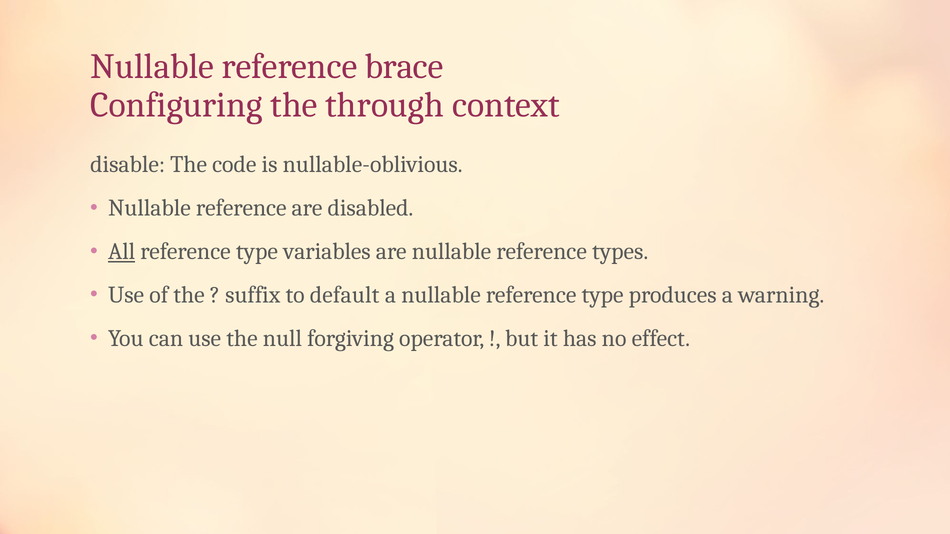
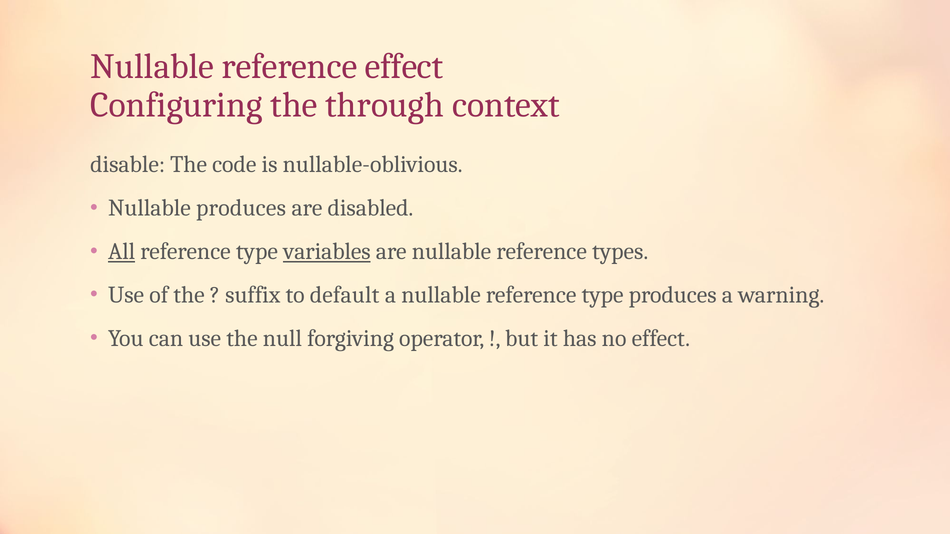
reference brace: brace -> effect
reference at (241, 208): reference -> produces
variables underline: none -> present
